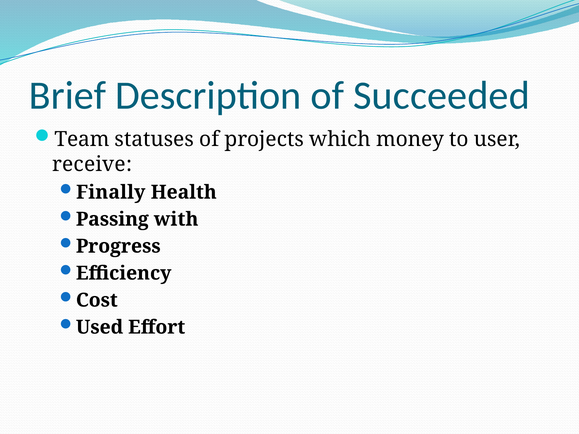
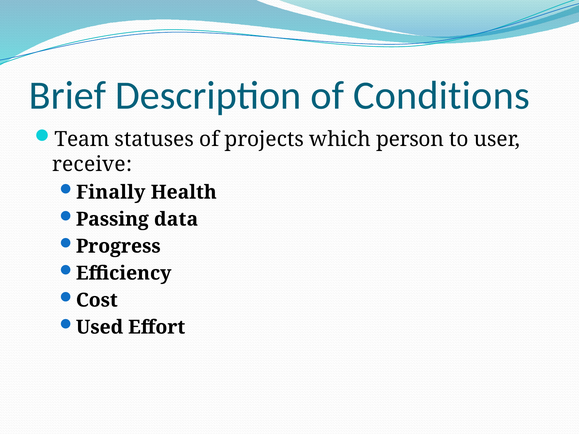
Succeeded: Succeeded -> Conditions
money: money -> person
with: with -> data
